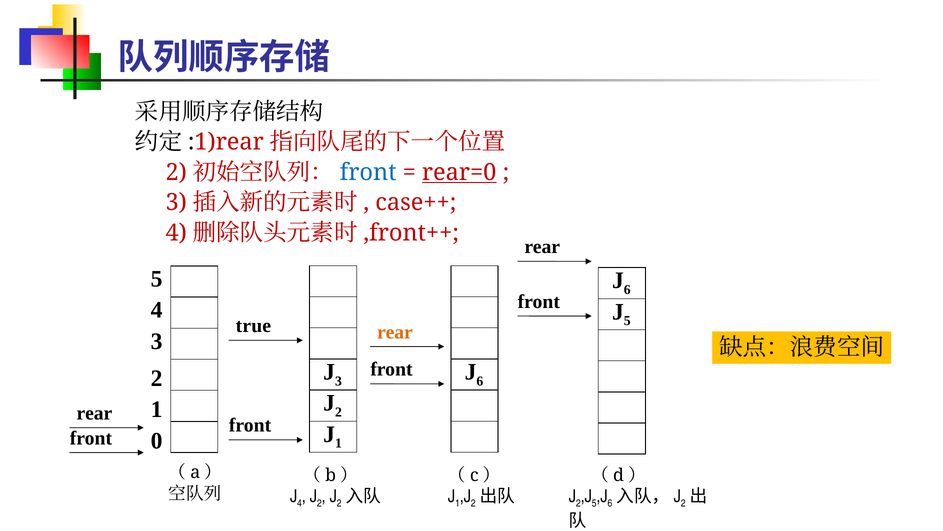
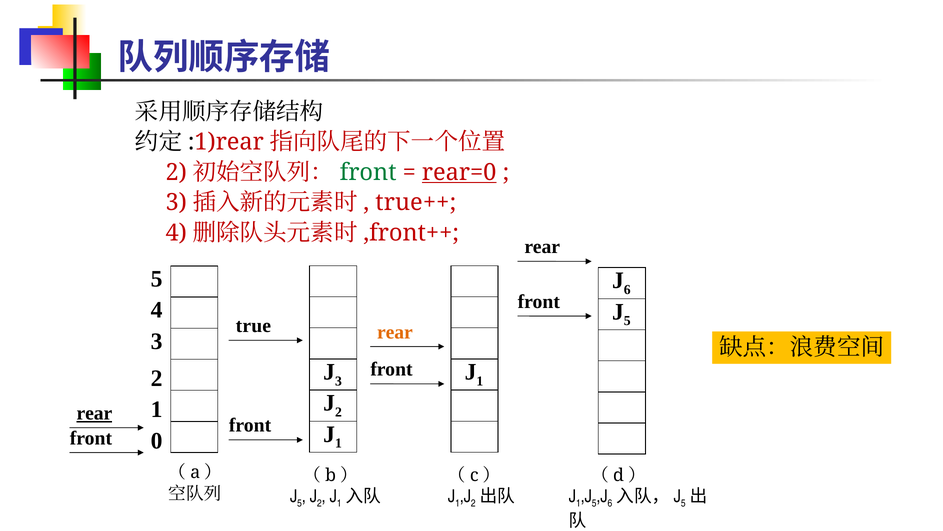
front at (368, 172) colour: blue -> green
case++: case++ -> true++
6 at (480, 381): 6 -> 1
rear at (94, 413) underline: none -> present
4 at (300, 503): 4 -> 5
2 at (339, 503): 2 -> 1
2 at (578, 503): 2 -> 1
2 at (683, 503): 2 -> 5
